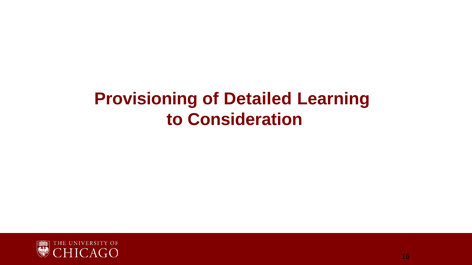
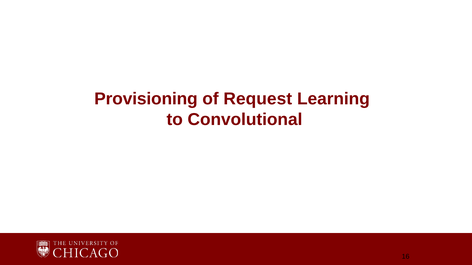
Detailed: Detailed -> Request
Consideration: Consideration -> Convolutional
